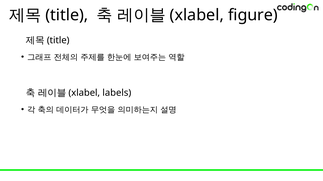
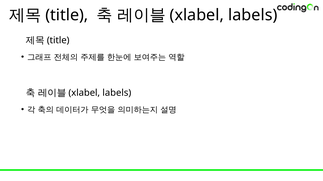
figure at (253, 15): figure -> labels
